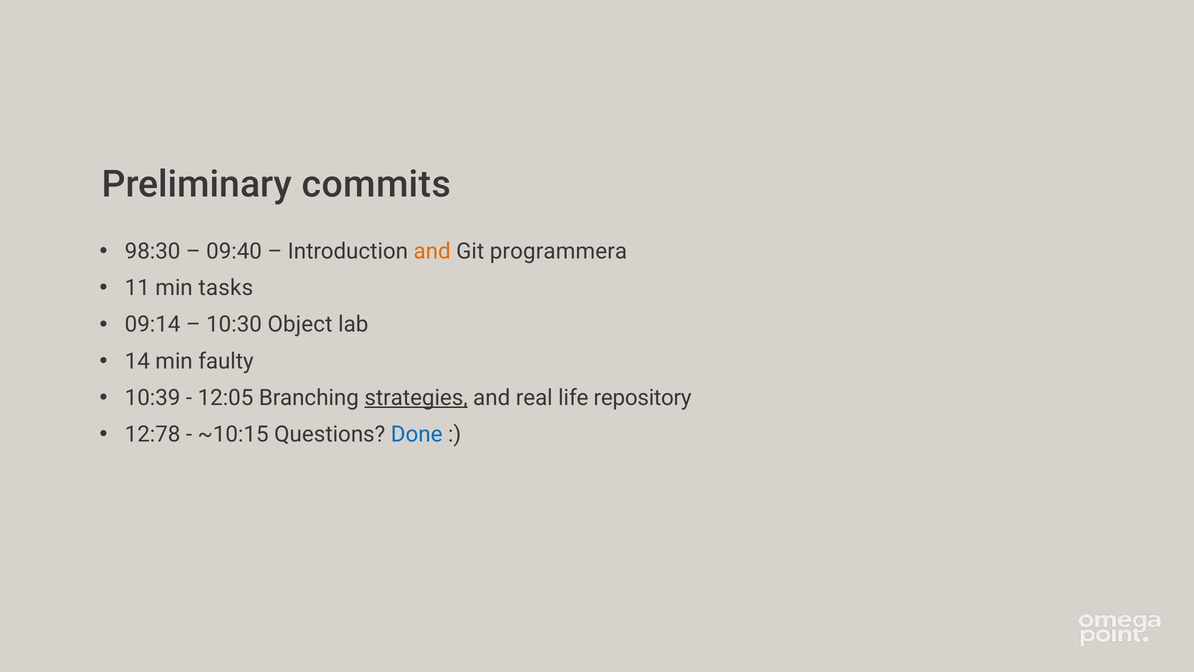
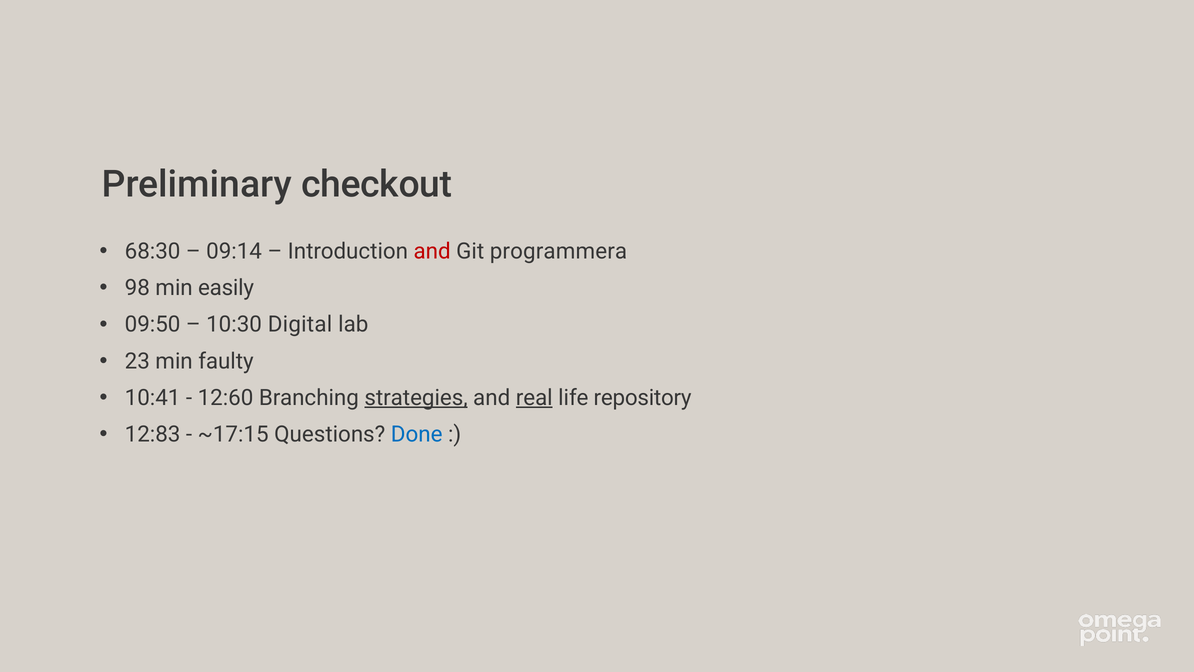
commits: commits -> checkout
98:30: 98:30 -> 68:30
09:40: 09:40 -> 09:14
and at (432, 251) colour: orange -> red
11: 11 -> 98
tasks: tasks -> easily
09:14: 09:14 -> 09:50
Object: Object -> Digital
14: 14 -> 23
10:39: 10:39 -> 10:41
12:05: 12:05 -> 12:60
real underline: none -> present
12:78: 12:78 -> 12:83
~10:15: ~10:15 -> ~17:15
